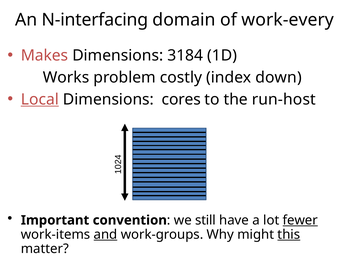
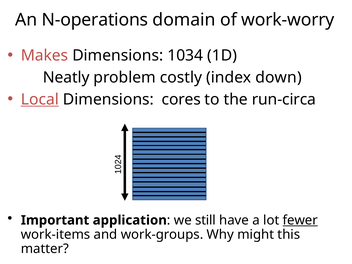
N-interfacing: N-interfacing -> N-operations
work-every: work-every -> work-worry
3184: 3184 -> 1034
Works: Works -> Neatly
run-host: run-host -> run-circa
convention: convention -> application
and underline: present -> none
this underline: present -> none
